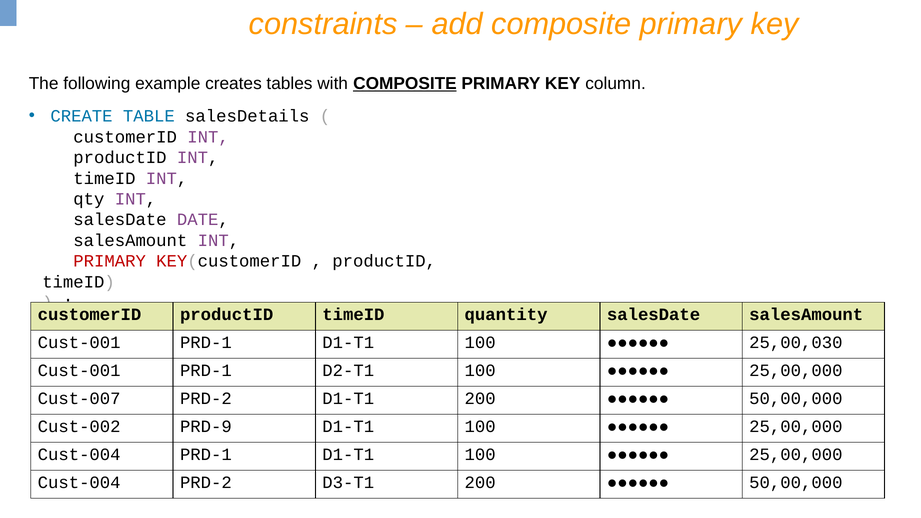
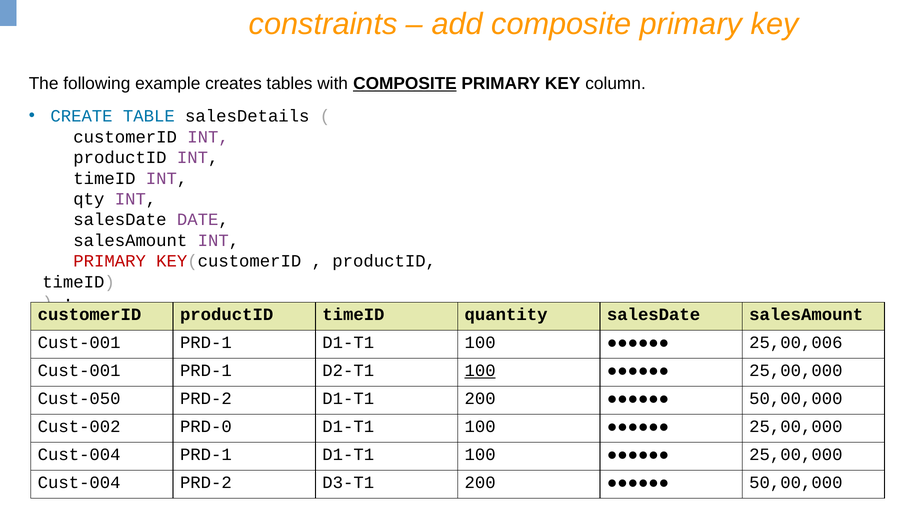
25,00,030: 25,00,030 -> 25,00,006
100 at (480, 370) underline: none -> present
Cust-007: Cust-007 -> Cust-050
PRD-9: PRD-9 -> PRD-0
